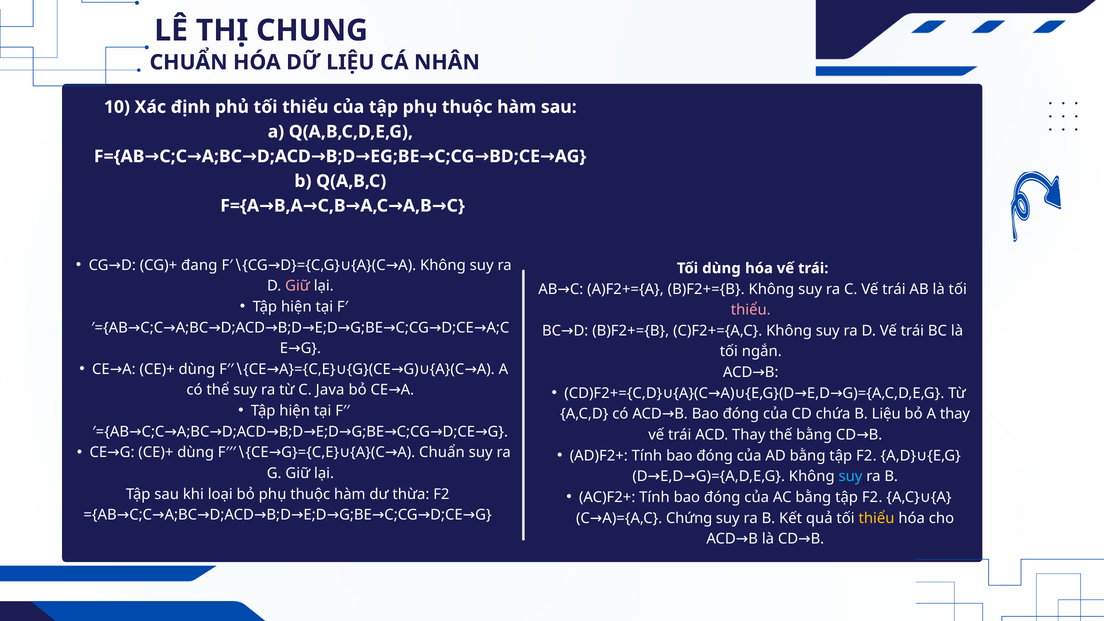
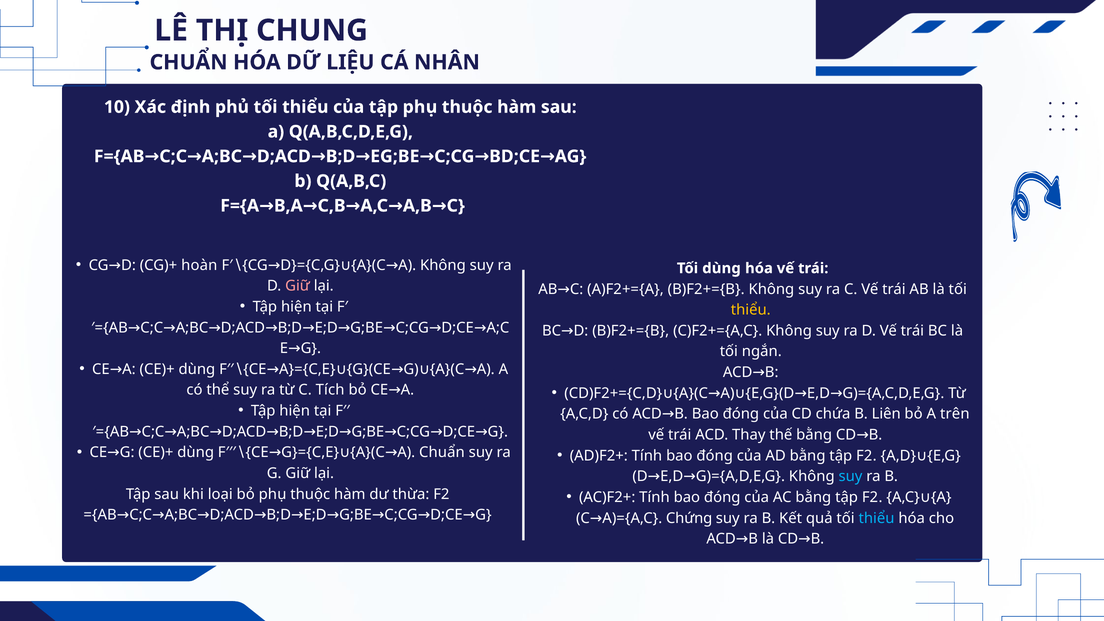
đang: đang -> hoàn
thiểu at (751, 310) colour: pink -> yellow
Java: Java -> Tích
B Liệu: Liệu -> Liên
A thay: thay -> trên
thiểu at (877, 518) colour: yellow -> light blue
